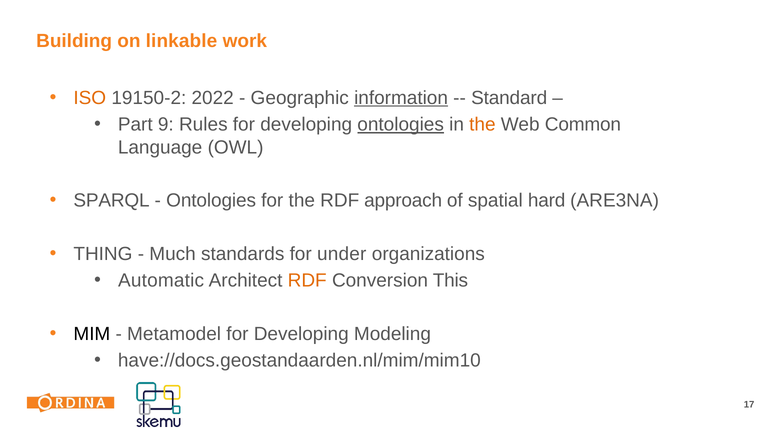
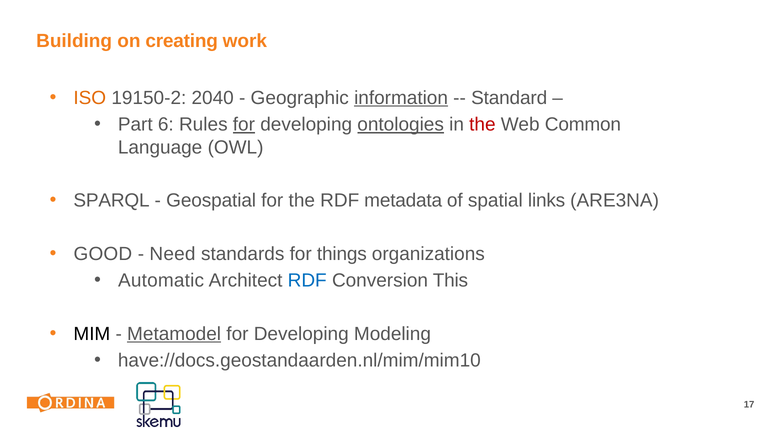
linkable: linkable -> creating
2022: 2022 -> 2040
9: 9 -> 6
for at (244, 124) underline: none -> present
the at (482, 124) colour: orange -> red
Ontologies at (211, 200): Ontologies -> Geospatial
approach: approach -> metadata
hard: hard -> links
THING: THING -> GOOD
Much: Much -> Need
under: under -> things
RDF at (307, 280) colour: orange -> blue
Metamodel underline: none -> present
